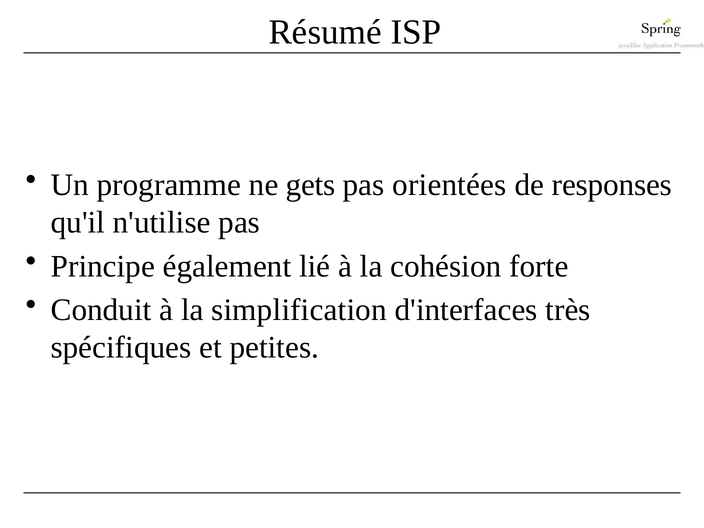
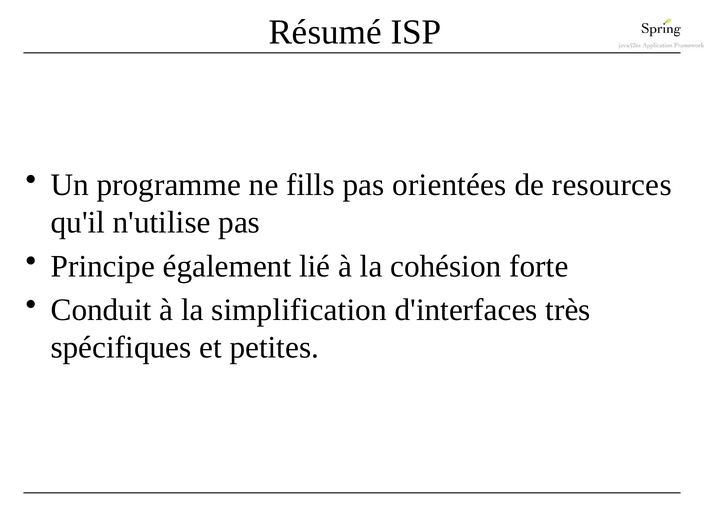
gets: gets -> fills
responses: responses -> resources
